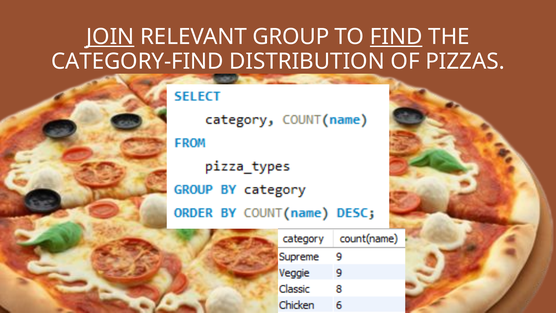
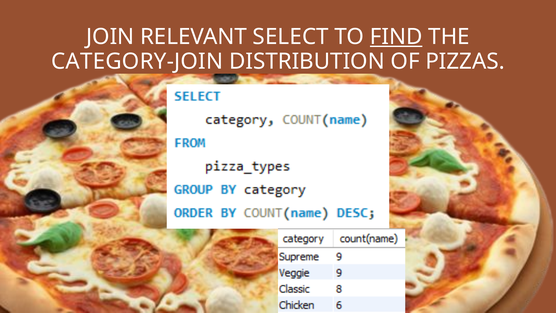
JOIN underline: present -> none
GROUP: GROUP -> SELECT
CATEGORY-FIND: CATEGORY-FIND -> CATEGORY-JOIN
